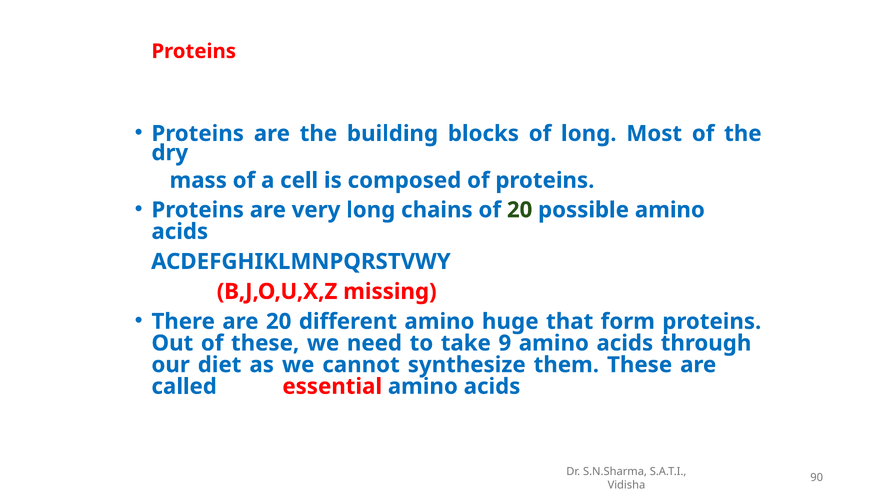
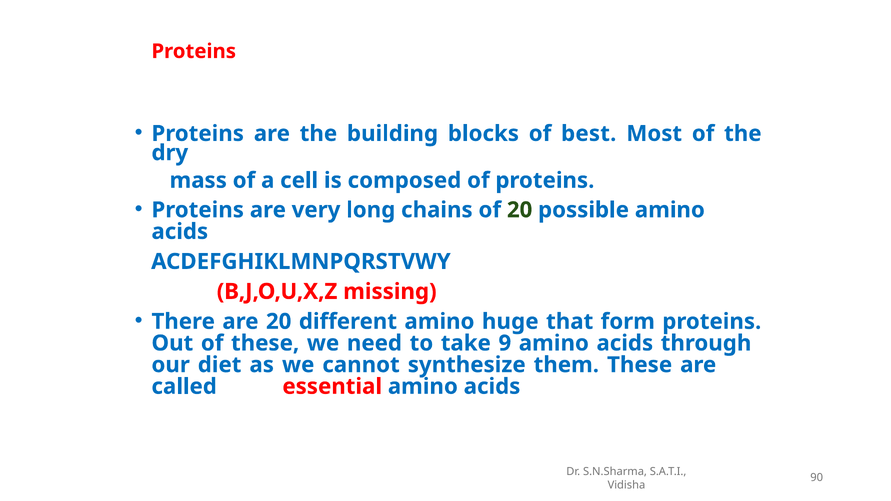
of long: long -> best
